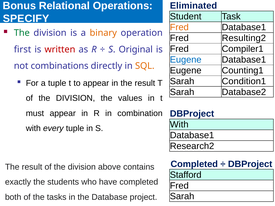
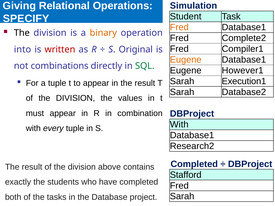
Bonus: Bonus -> Giving
Eliminated: Eliminated -> Simulation
The at (22, 33) colour: green -> black
Resulting2: Resulting2 -> Complete2
first: first -> into
Eugene at (186, 60) colour: blue -> orange
SQL colour: orange -> green
Counting1: Counting1 -> However1
Condition1: Condition1 -> Execution1
